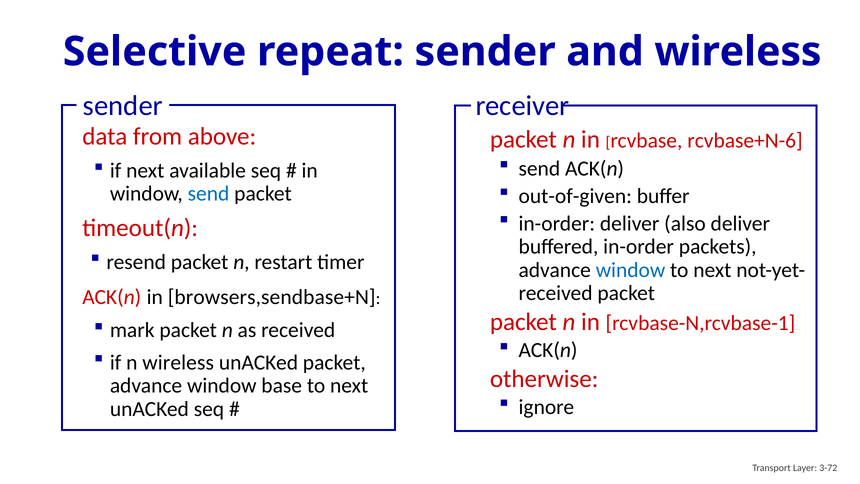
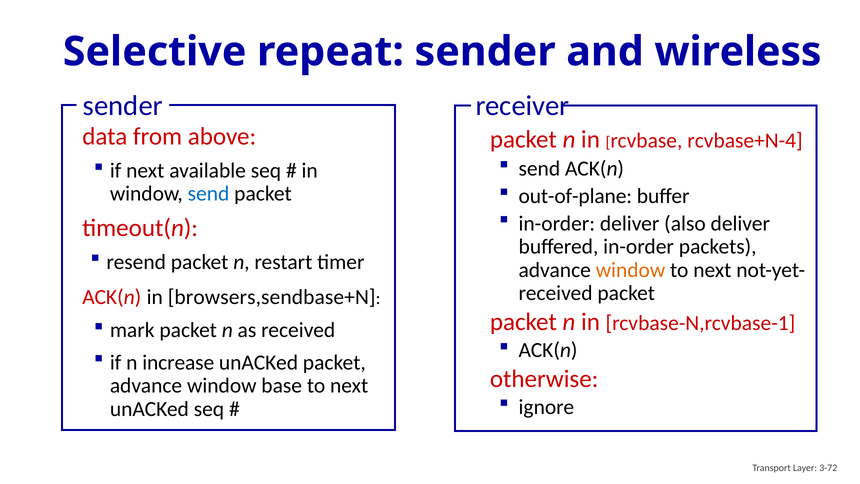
rcvbase+N-6: rcvbase+N-6 -> rcvbase+N-4
out-of-given: out-of-given -> out-of-plane
window at (630, 270) colour: blue -> orange
n wireless: wireless -> increase
